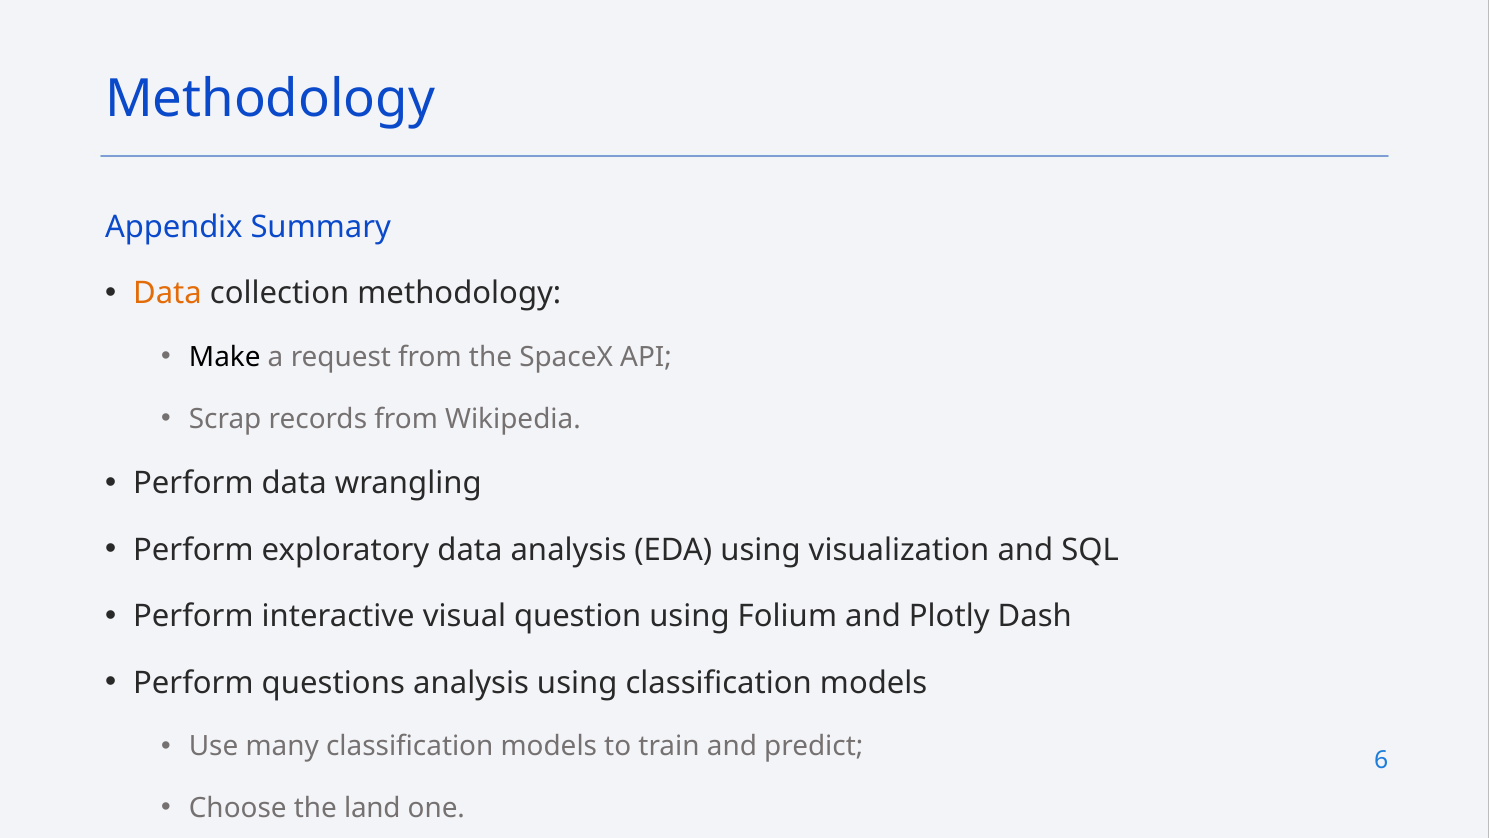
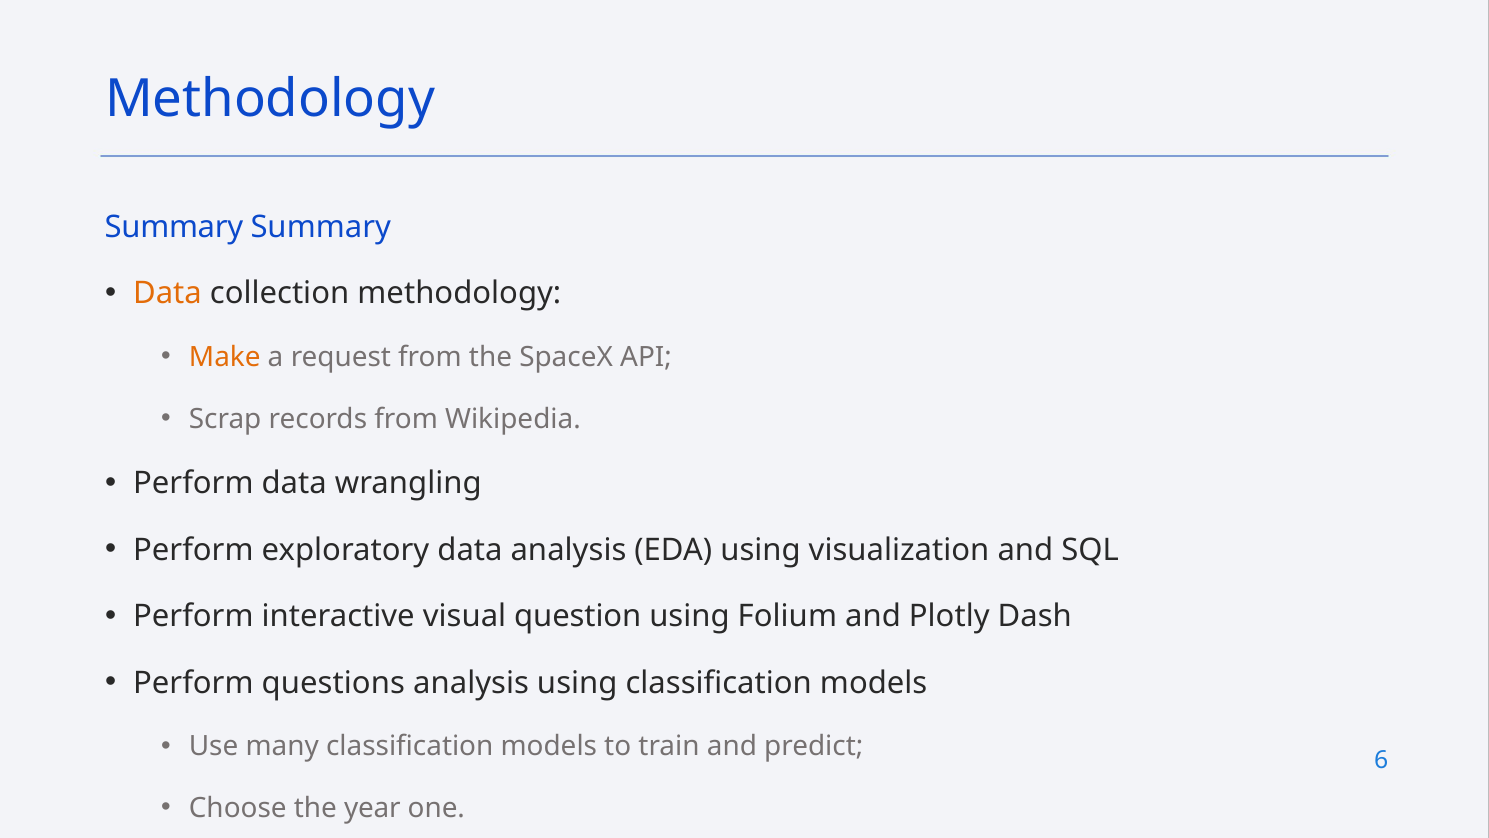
Appendix at (174, 227): Appendix -> Summary
Make colour: black -> orange
land: land -> year
